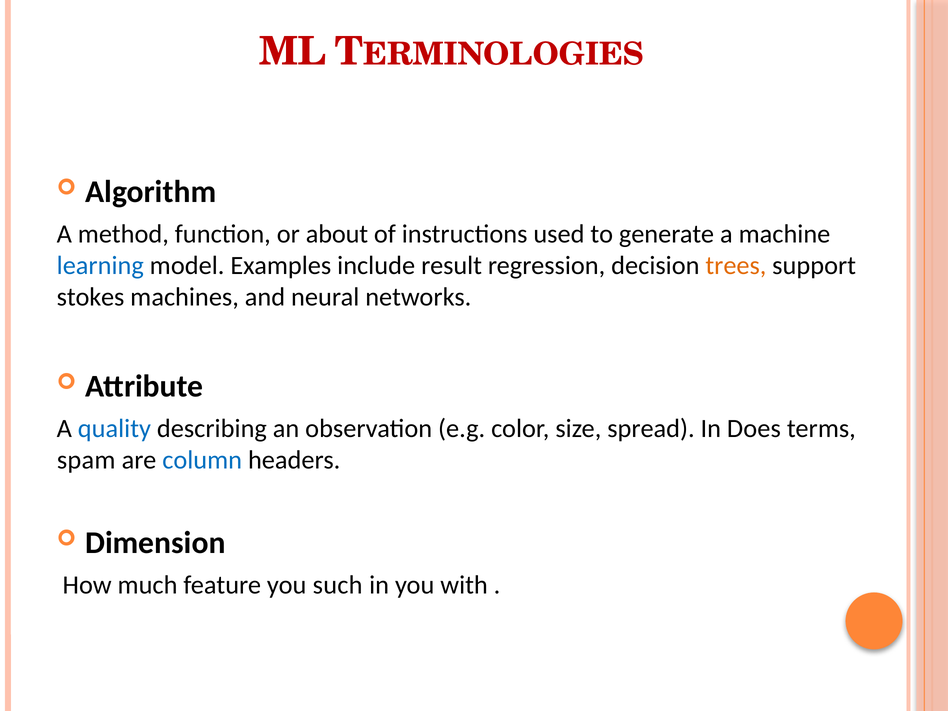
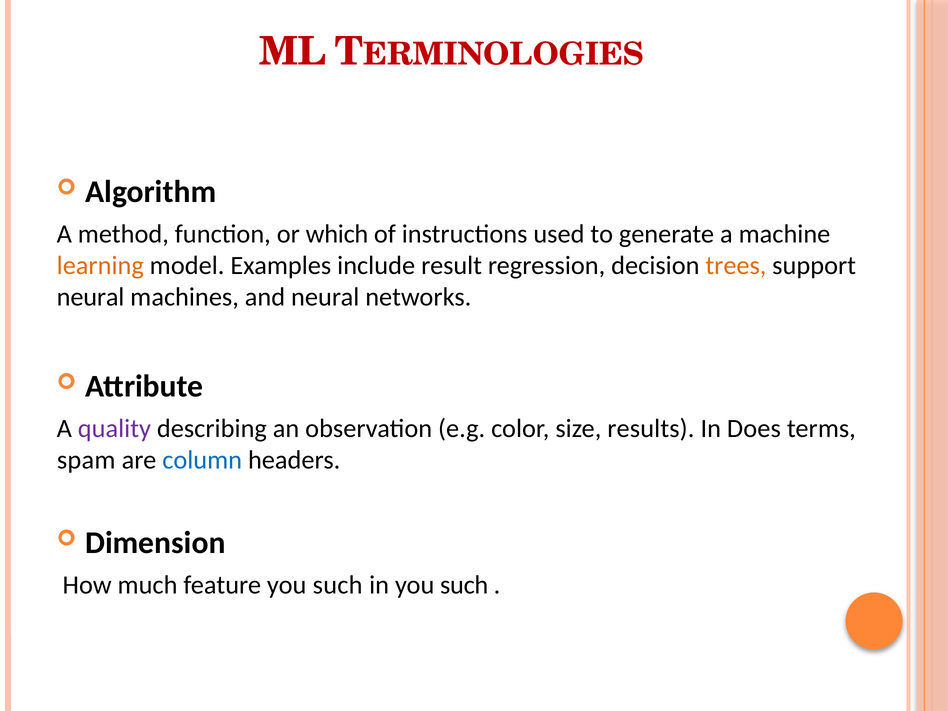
about: about -> which
learning colour: blue -> orange
stokes at (91, 297): stokes -> neural
quality colour: blue -> purple
spread: spread -> results
in you with: with -> such
